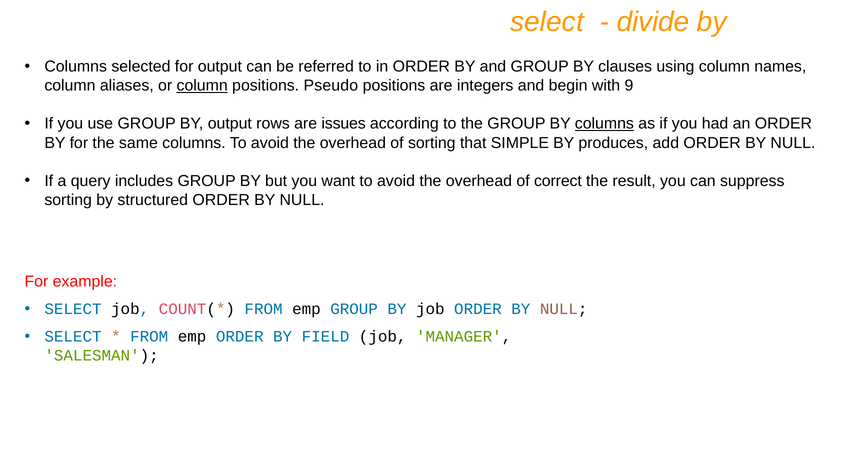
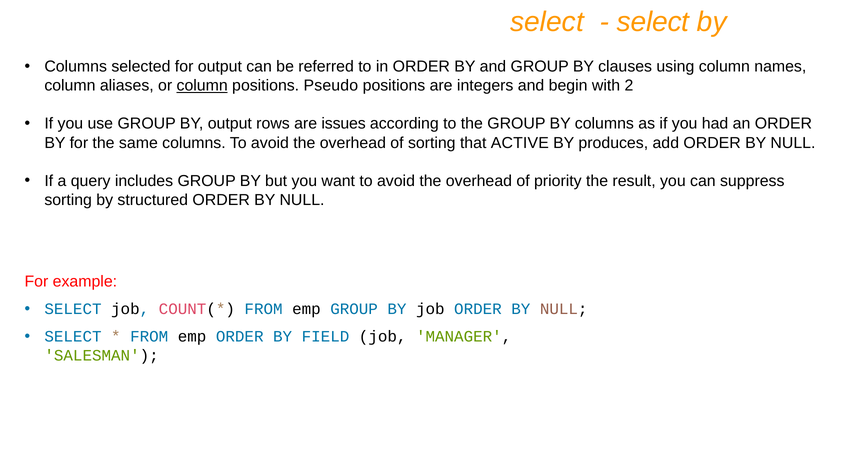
divide at (653, 22): divide -> select
9: 9 -> 2
columns at (604, 124) underline: present -> none
SIMPLE: SIMPLE -> ACTIVE
correct: correct -> priority
